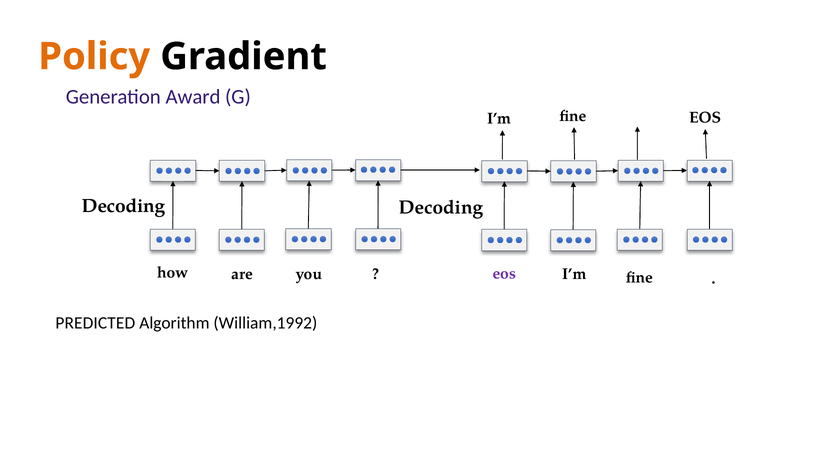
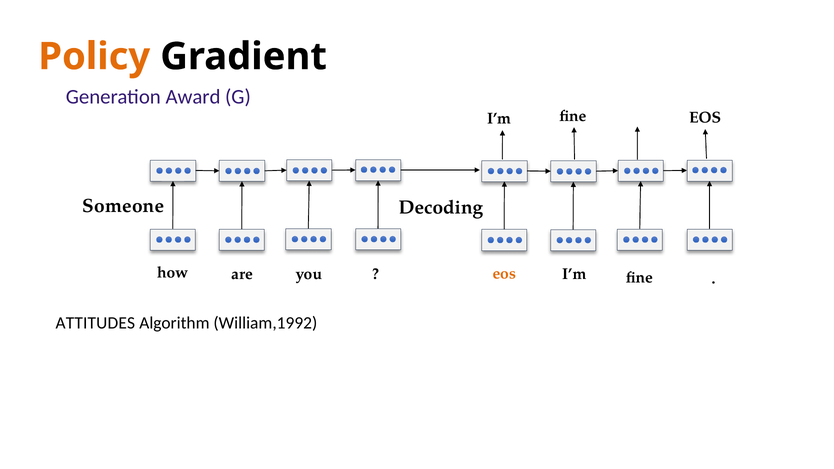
Decoding at (124, 206): Decoding -> Someone
eos at (504, 274) colour: purple -> orange
PREDICTED: PREDICTED -> ATTITUDES
